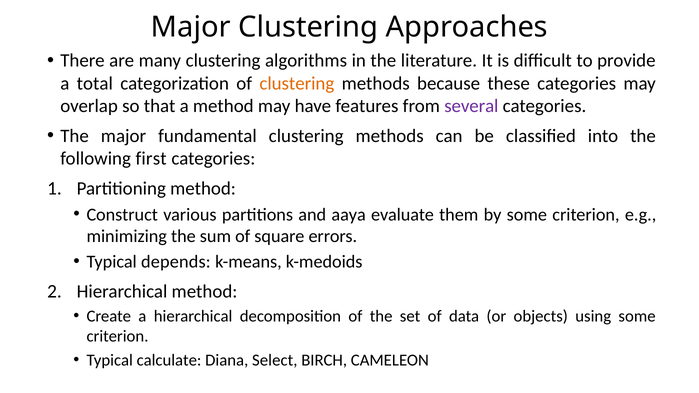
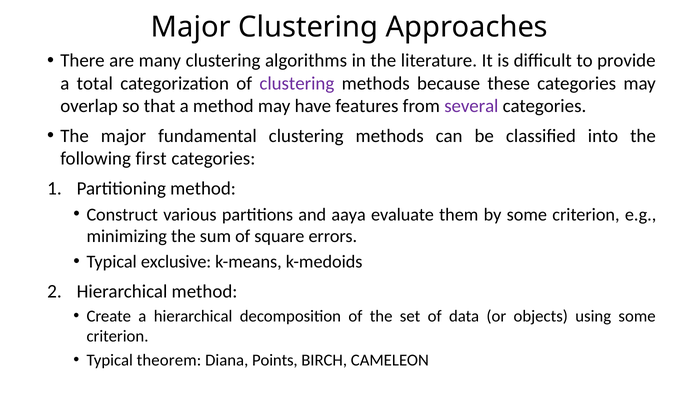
clustering at (297, 83) colour: orange -> purple
depends: depends -> exclusive
calculate: calculate -> theorem
Select: Select -> Points
